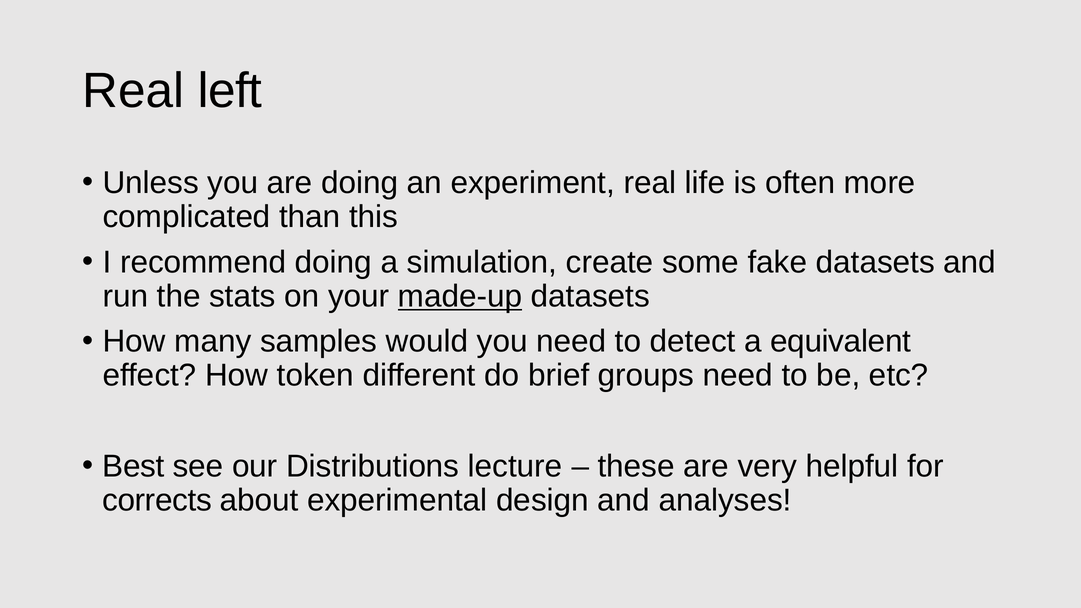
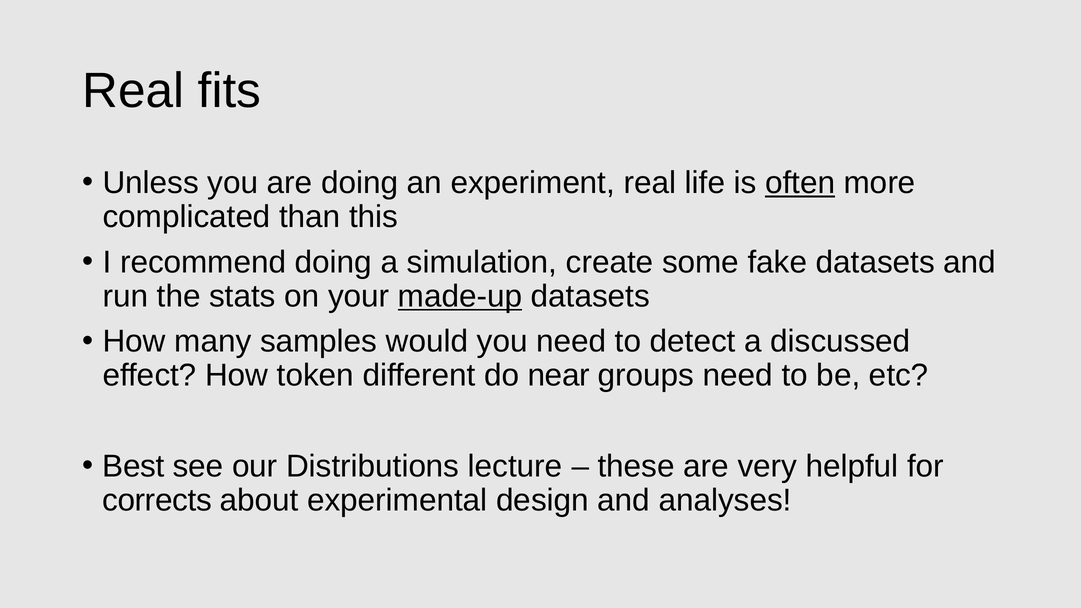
left: left -> fits
often underline: none -> present
equivalent: equivalent -> discussed
brief: brief -> near
